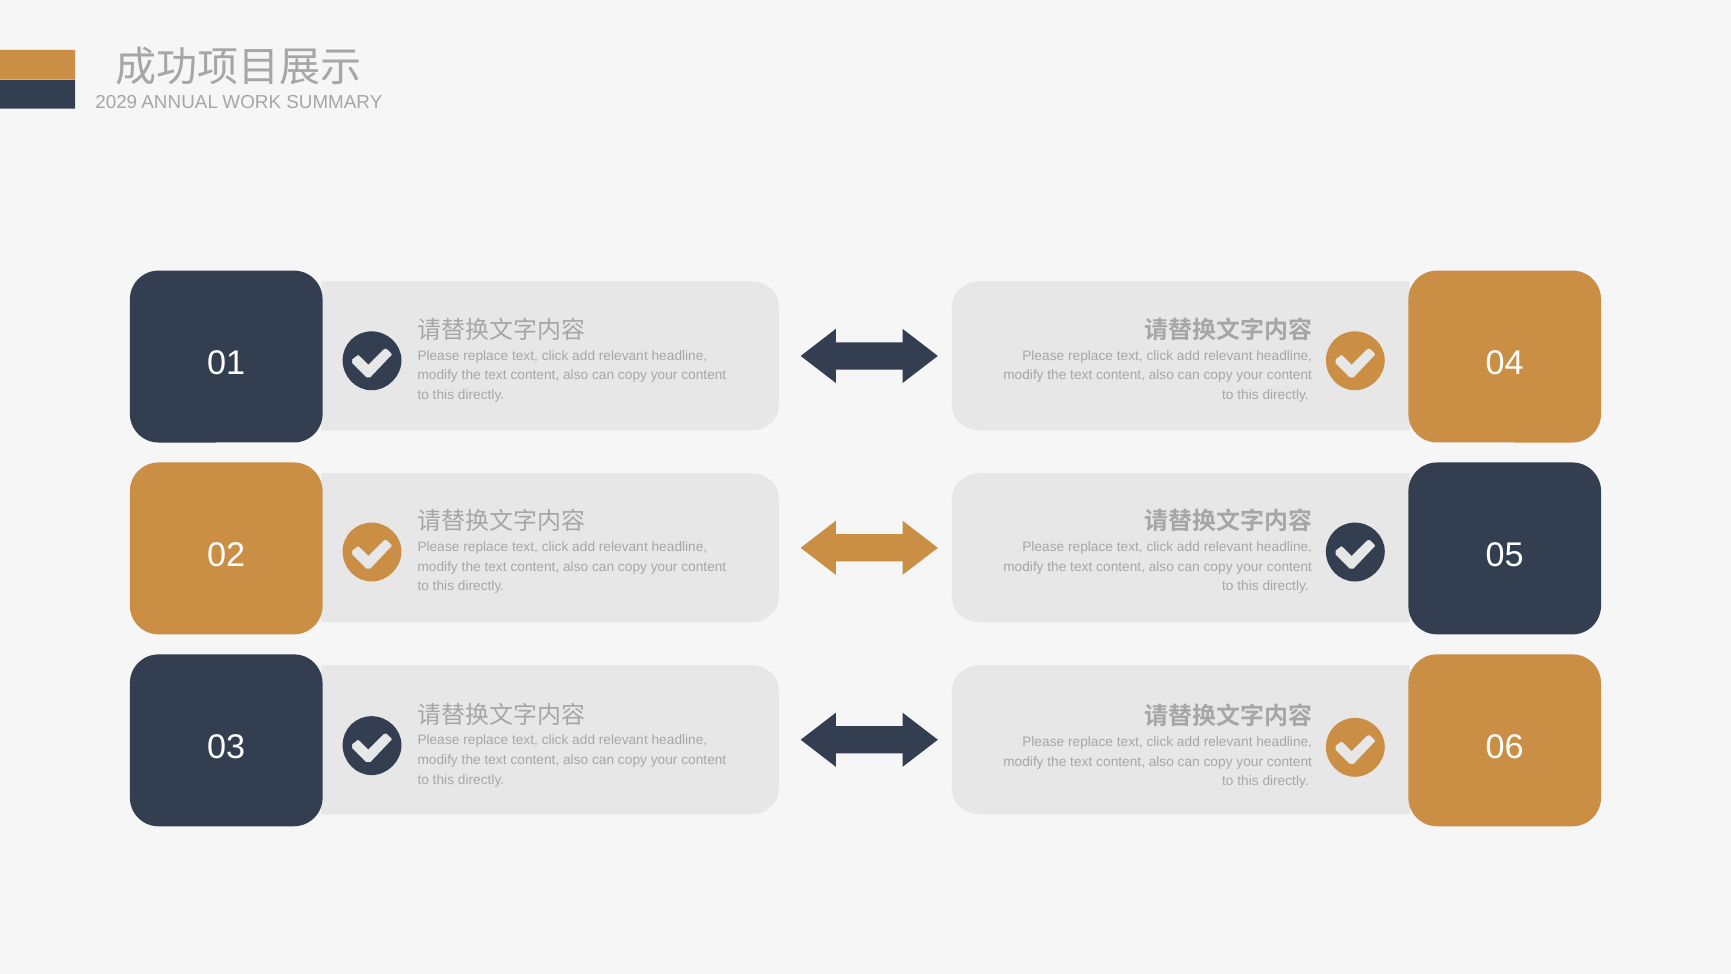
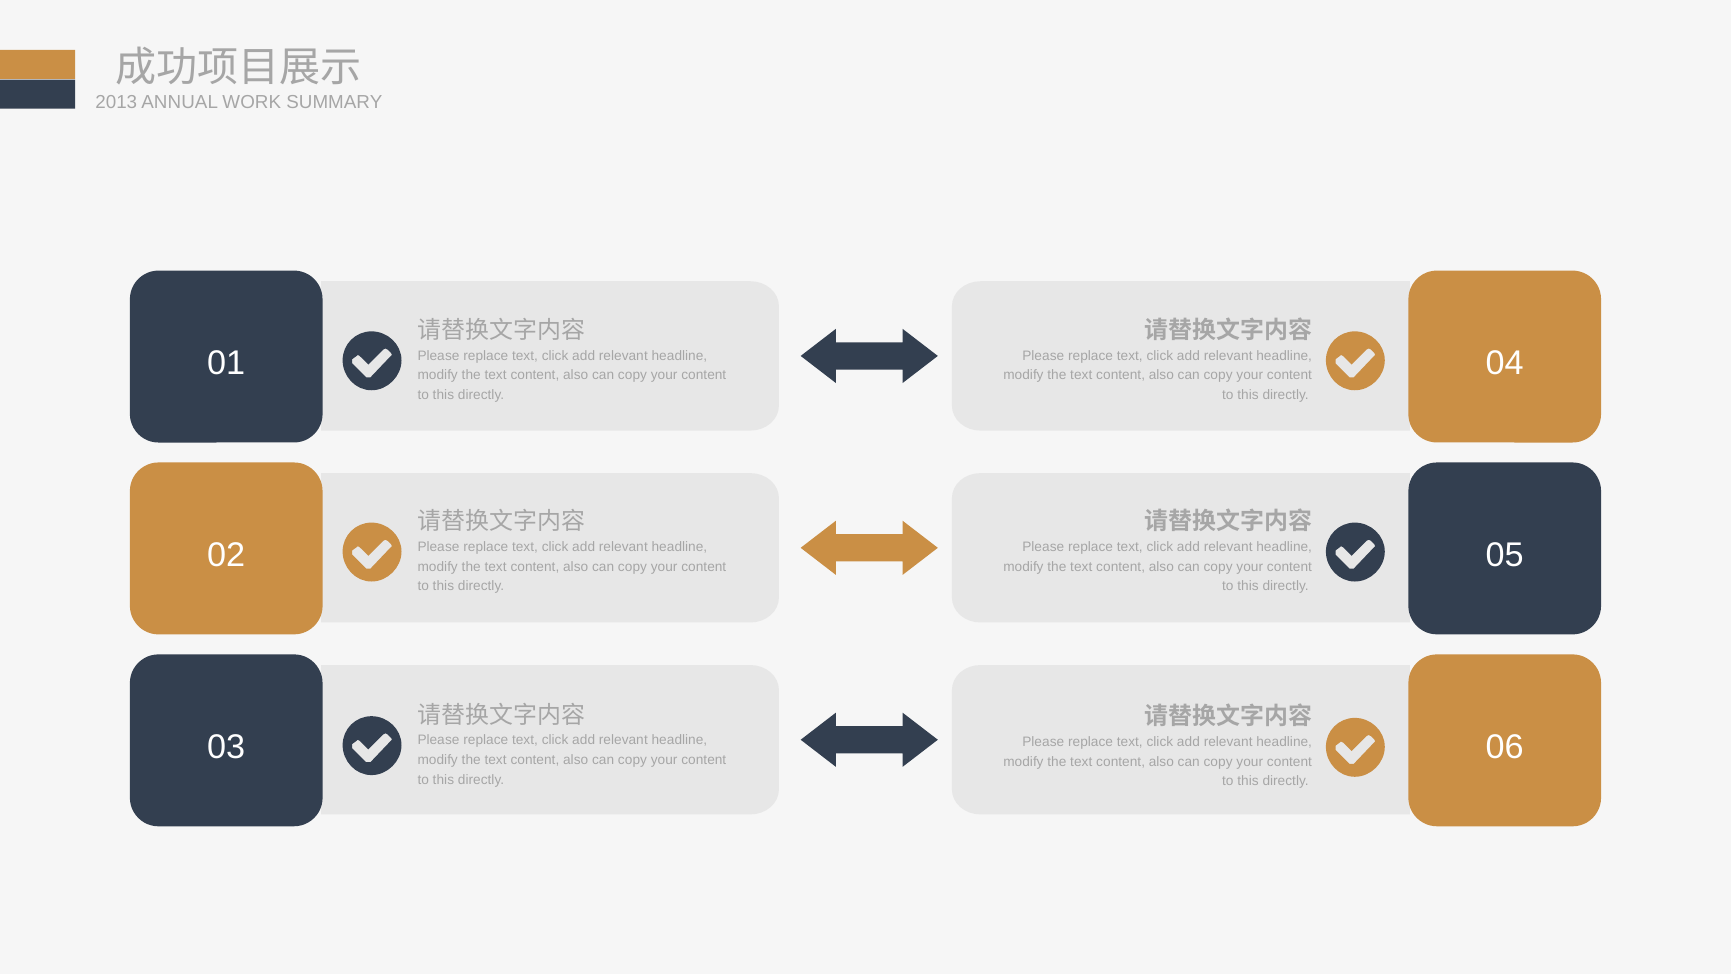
2029: 2029 -> 2013
